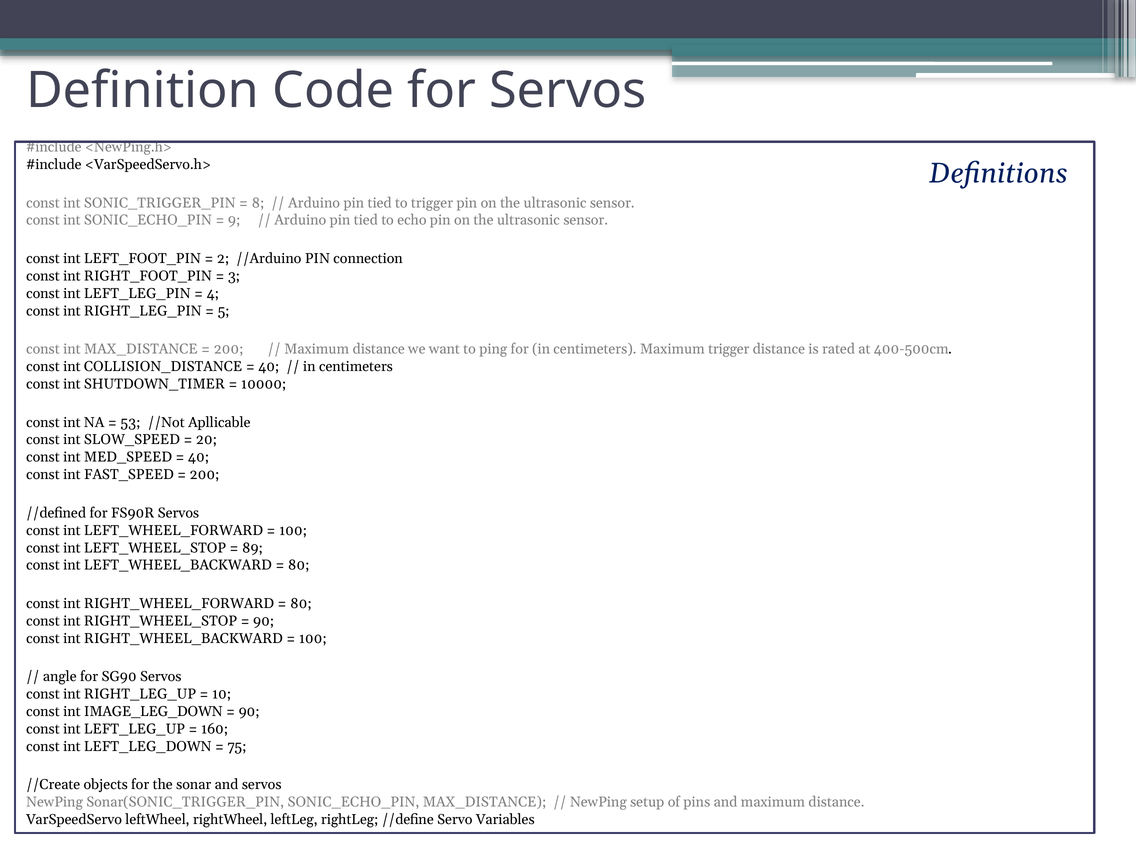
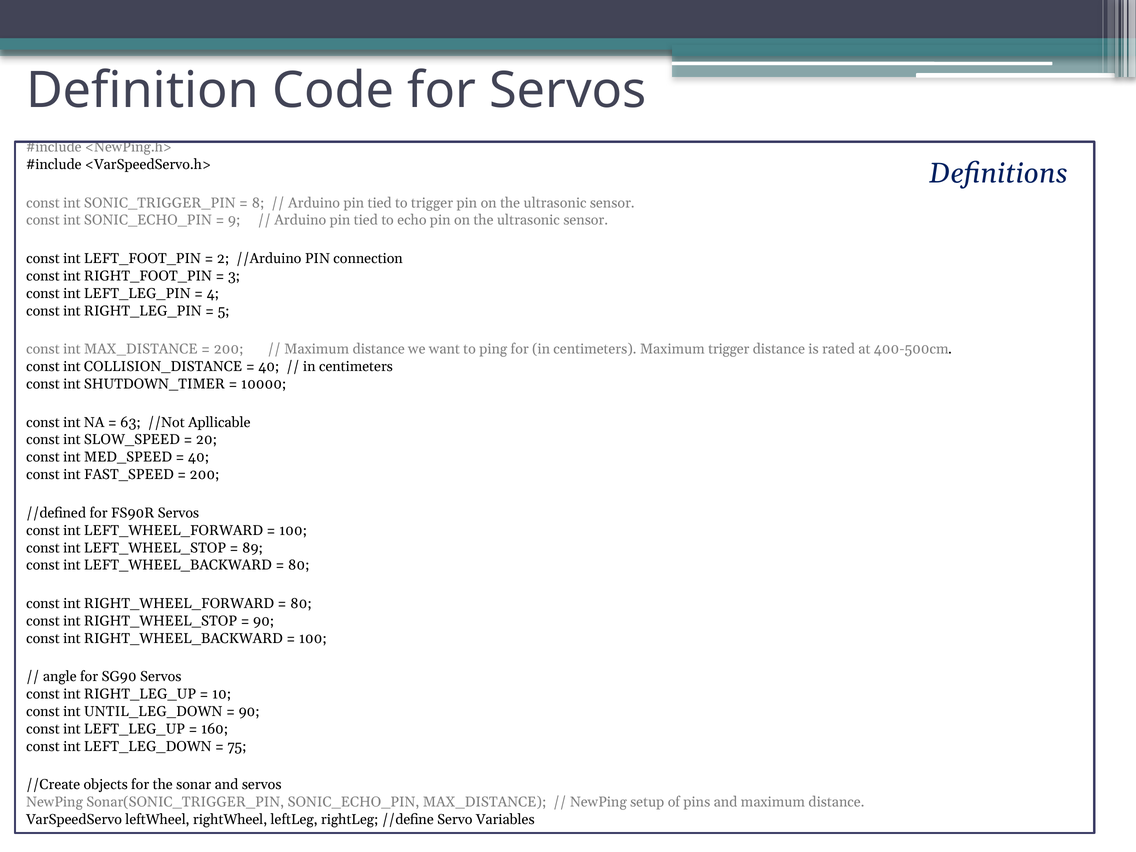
53: 53 -> 63
IMAGE_LEG_DOWN: IMAGE_LEG_DOWN -> UNTIL_LEG_DOWN
